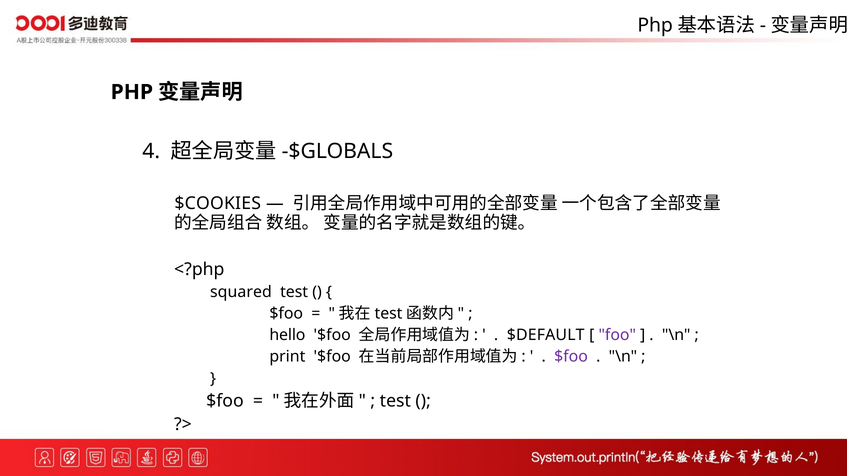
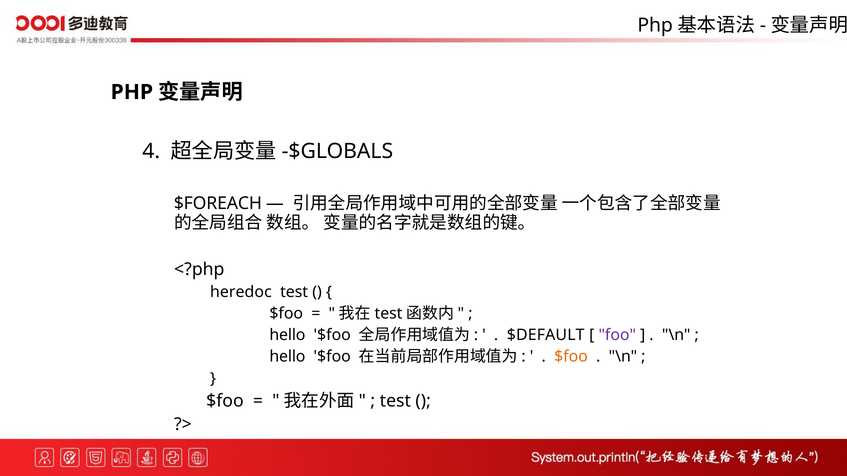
$COOKIES: $COOKIES -> $FOREACH
squared: squared -> heredoc
print at (287, 357): print -> hello
$foo at (571, 357) colour: purple -> orange
